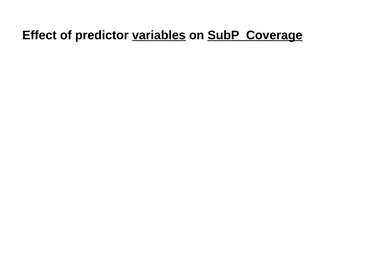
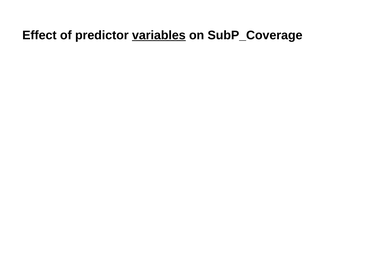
SubP_Coverage underline: present -> none
